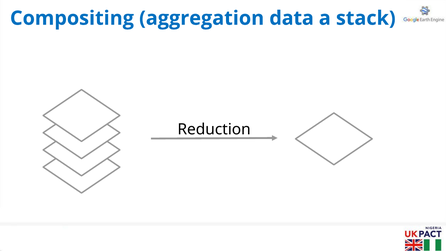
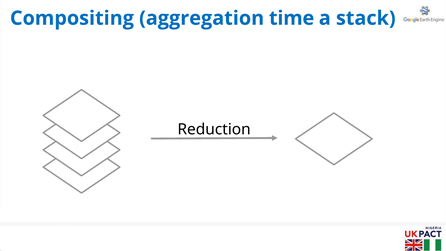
data: data -> time
